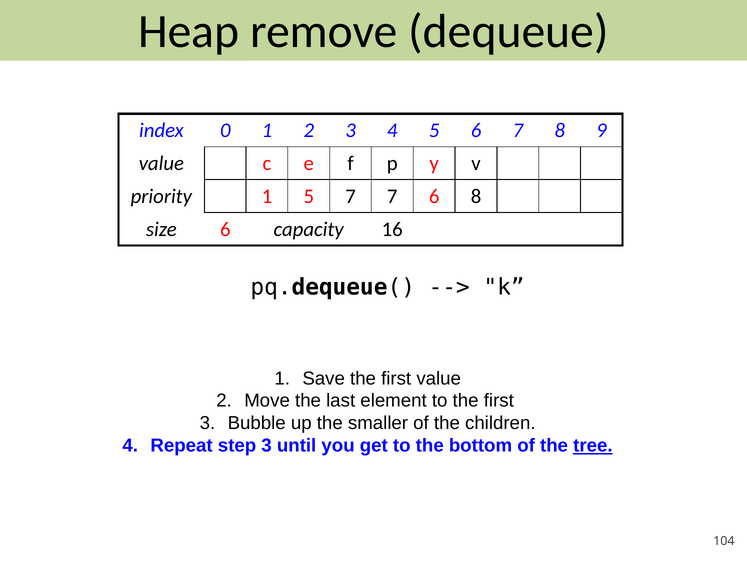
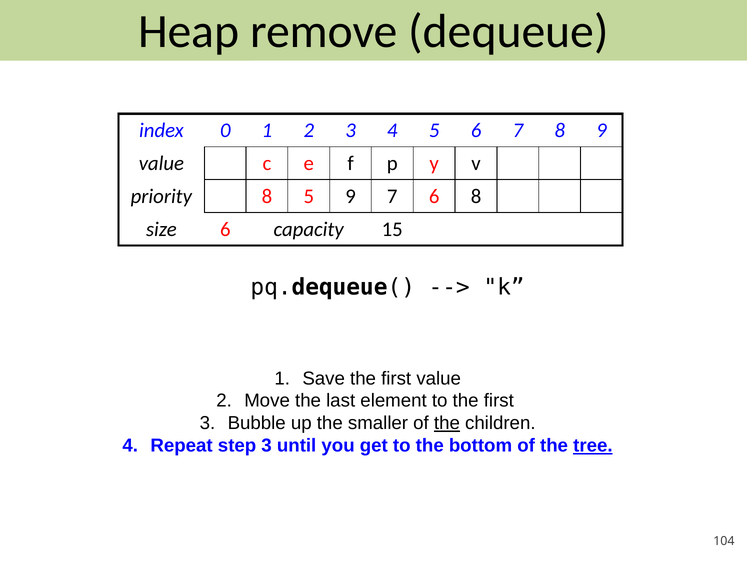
priority 1: 1 -> 8
5 7: 7 -> 9
16: 16 -> 15
the at (447, 423) underline: none -> present
